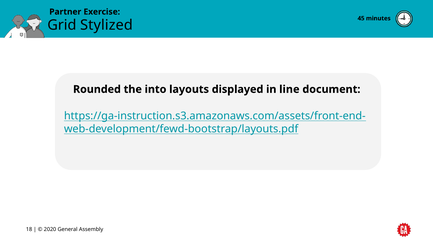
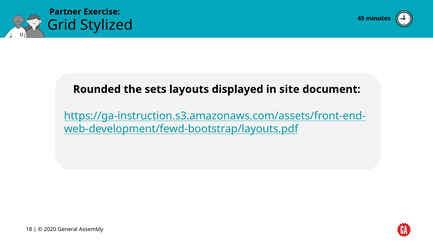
into: into -> sets
line: line -> site
